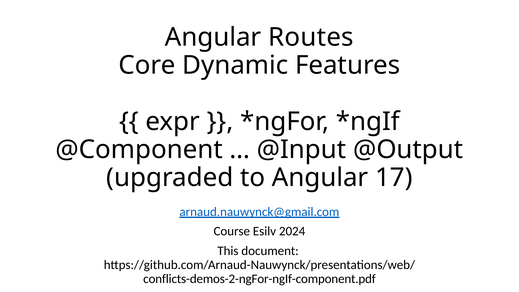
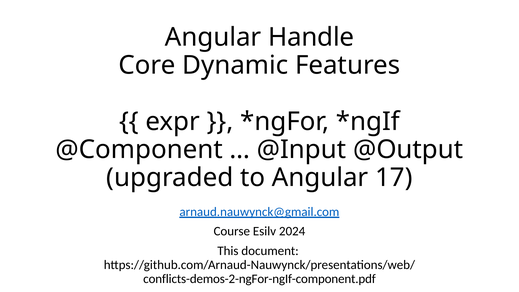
Routes: Routes -> Handle
